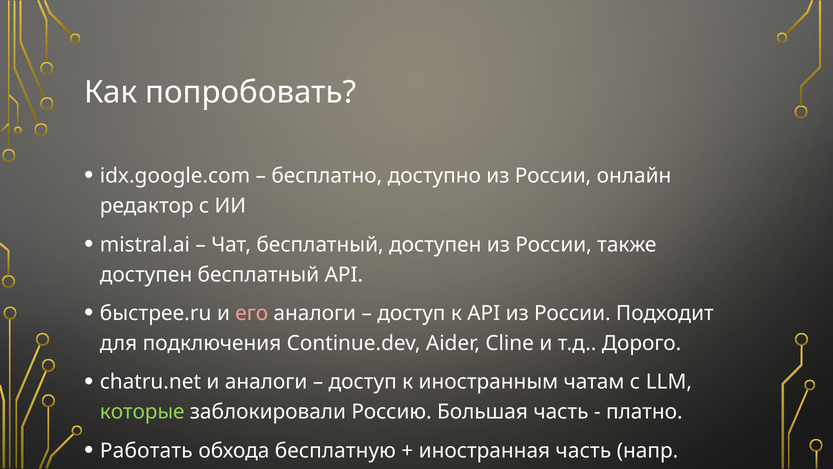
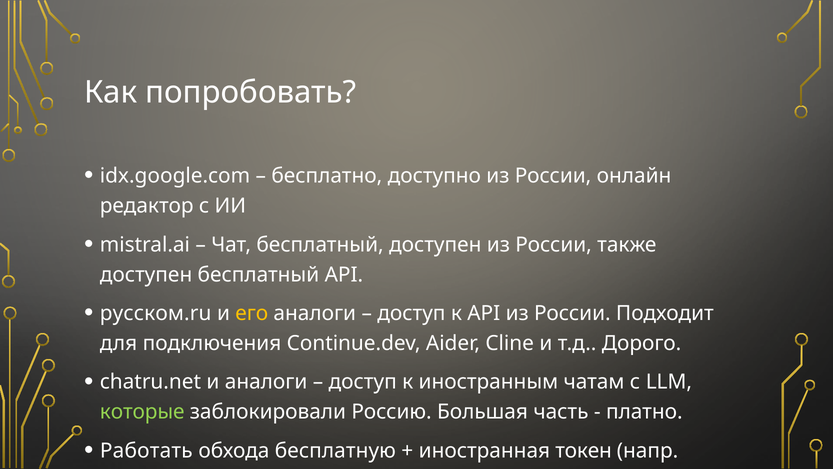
быстрее.ru: быстрее.ru -> русском.ru
его colour: pink -> yellow
иностранная часть: часть -> токен
